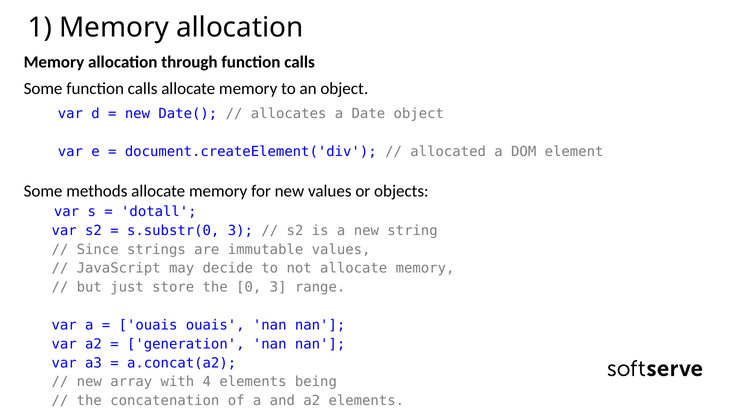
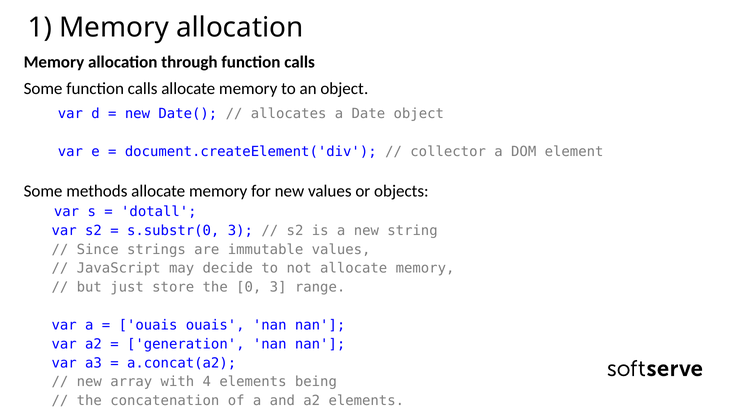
allocated: allocated -> collector
